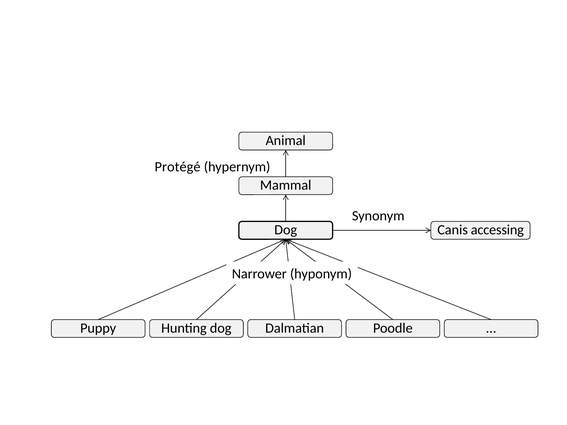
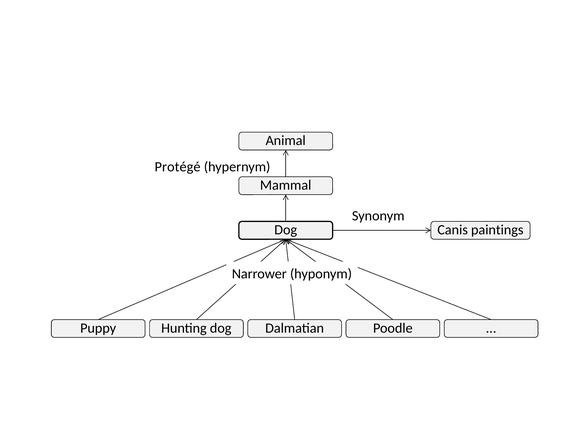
accessing: accessing -> paintings
